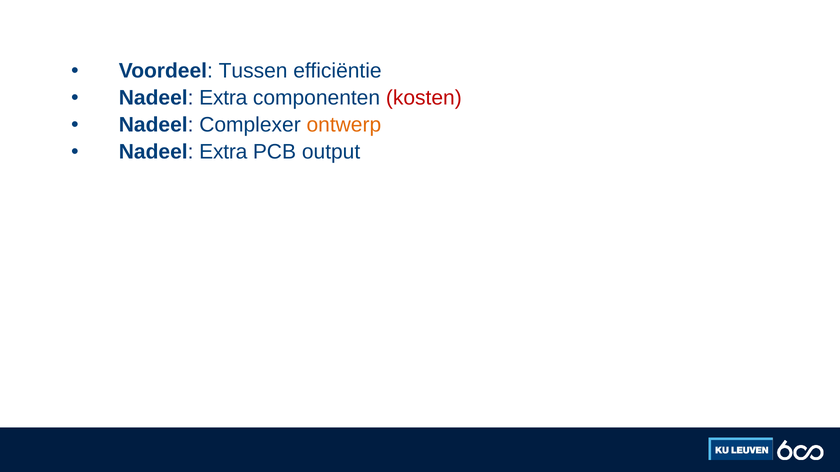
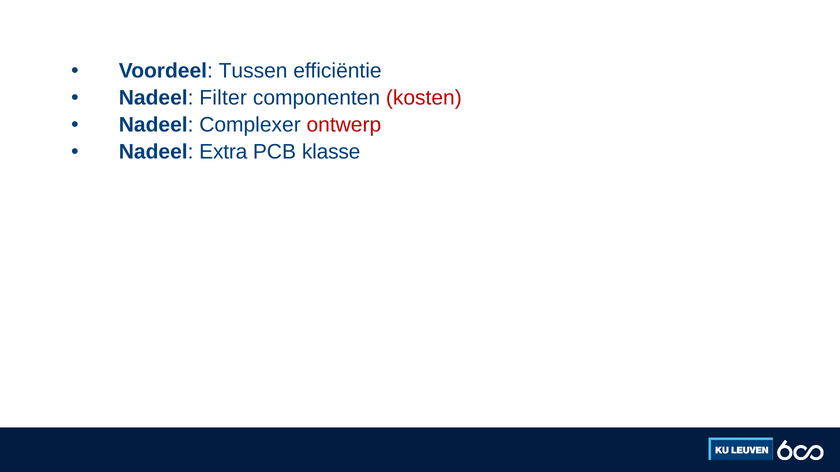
Extra at (223, 98): Extra -> Filter
ontwerp colour: orange -> red
output: output -> klasse
